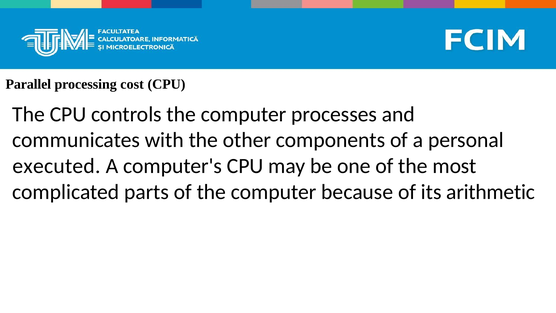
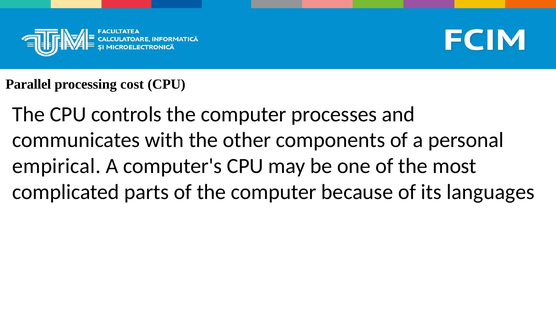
executed: executed -> empirical
arithmetic: arithmetic -> languages
